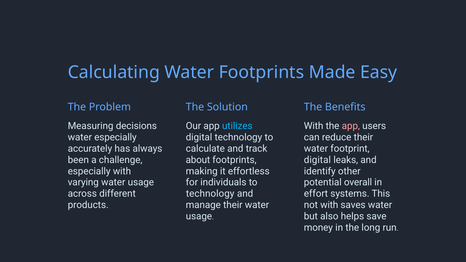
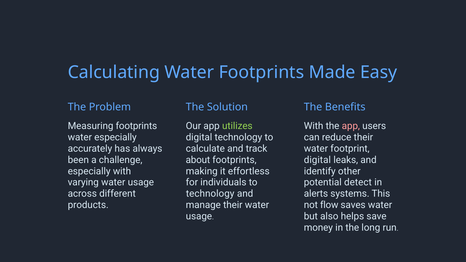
Measuring decisions: decisions -> footprints
utilizes colour: light blue -> light green
overall: overall -> detect
effort: effort -> alerts
not with: with -> flow
